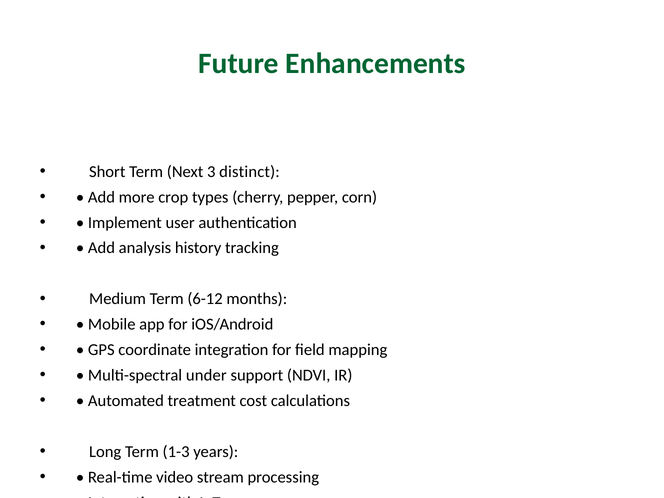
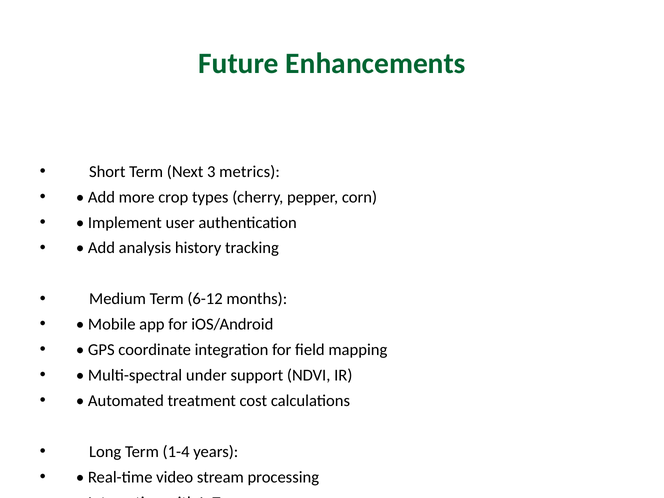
distinct: distinct -> metrics
1-3: 1-3 -> 1-4
